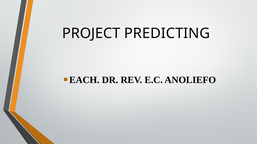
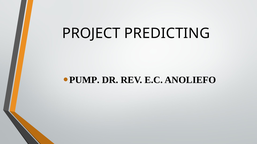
EACH: EACH -> PUMP
